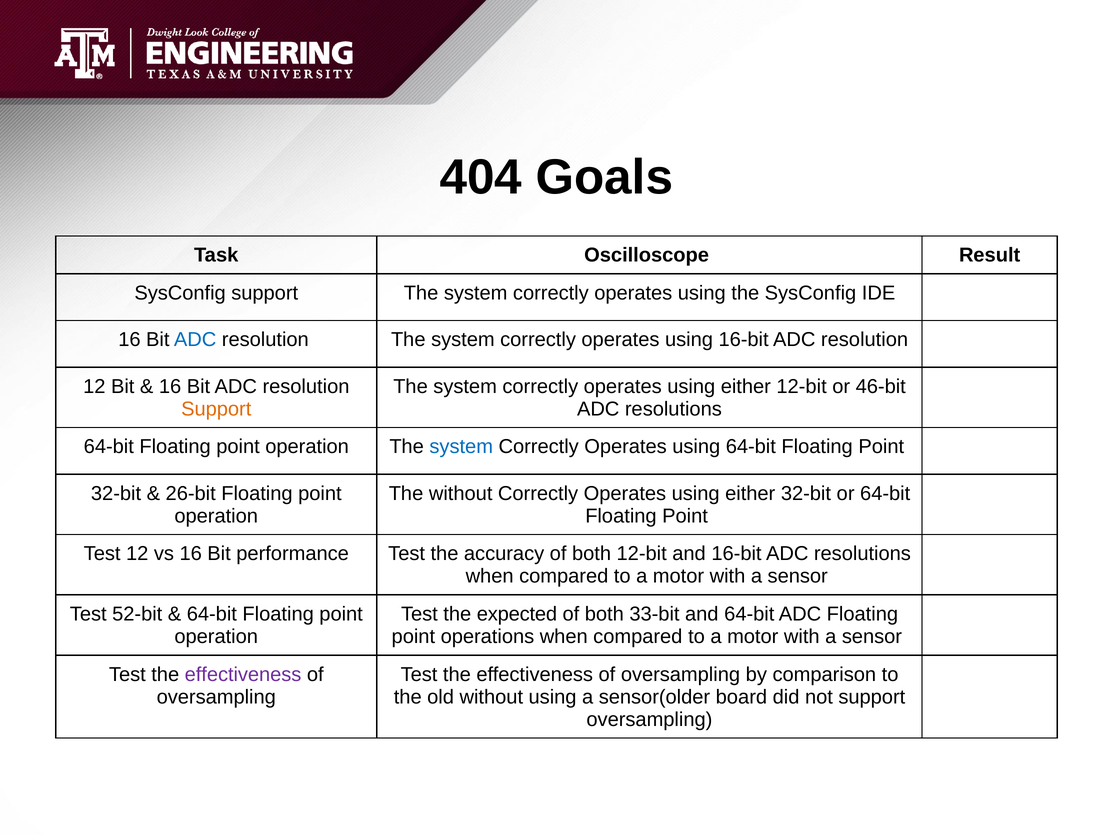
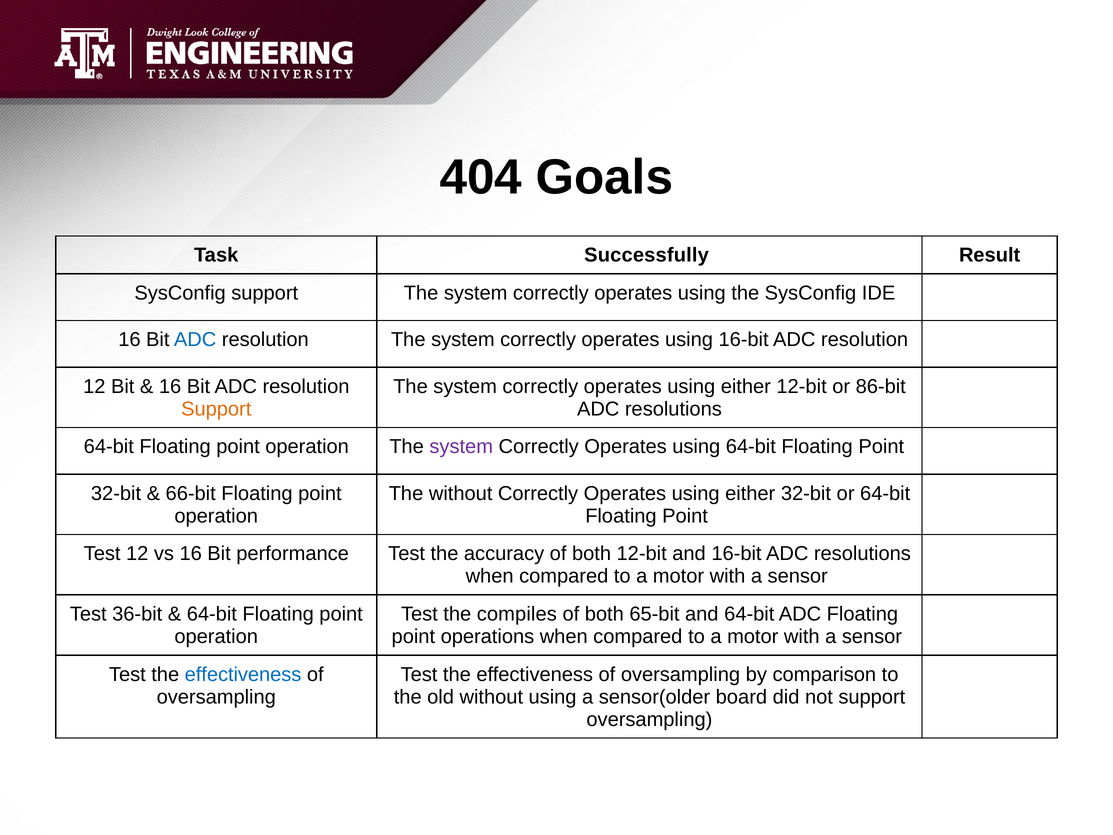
Oscilloscope: Oscilloscope -> Successfully
46-bit: 46-bit -> 86-bit
system at (461, 447) colour: blue -> purple
26-bit: 26-bit -> 66-bit
52-bit: 52-bit -> 36-bit
expected: expected -> compiles
33-bit: 33-bit -> 65-bit
effectiveness at (243, 674) colour: purple -> blue
